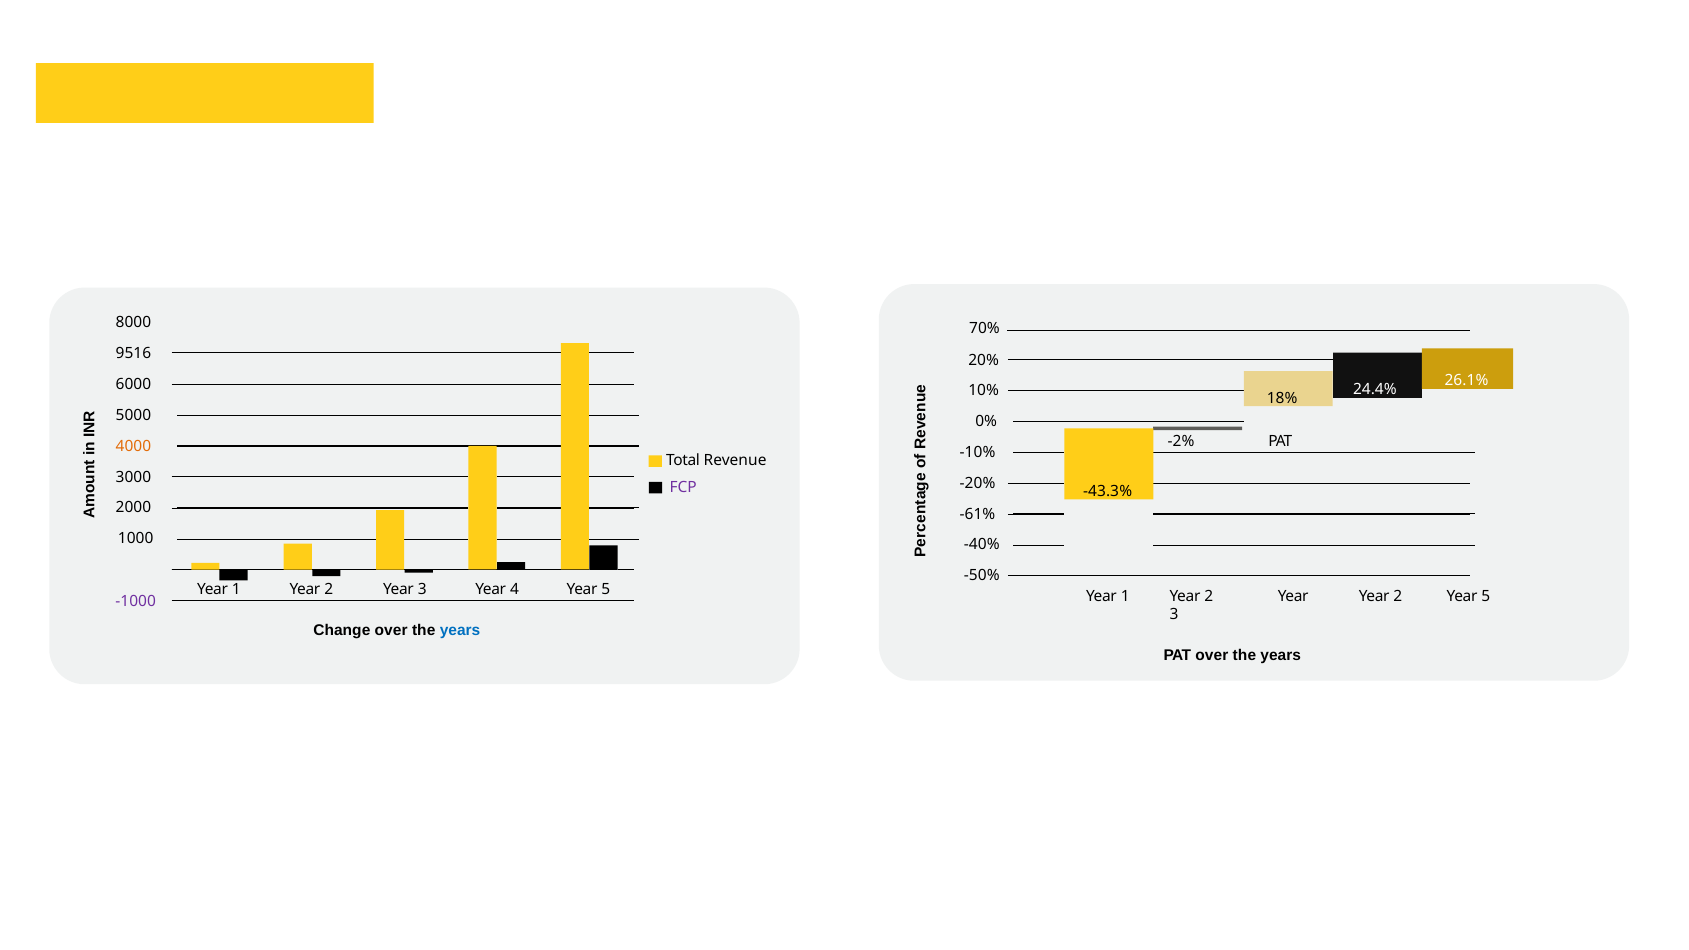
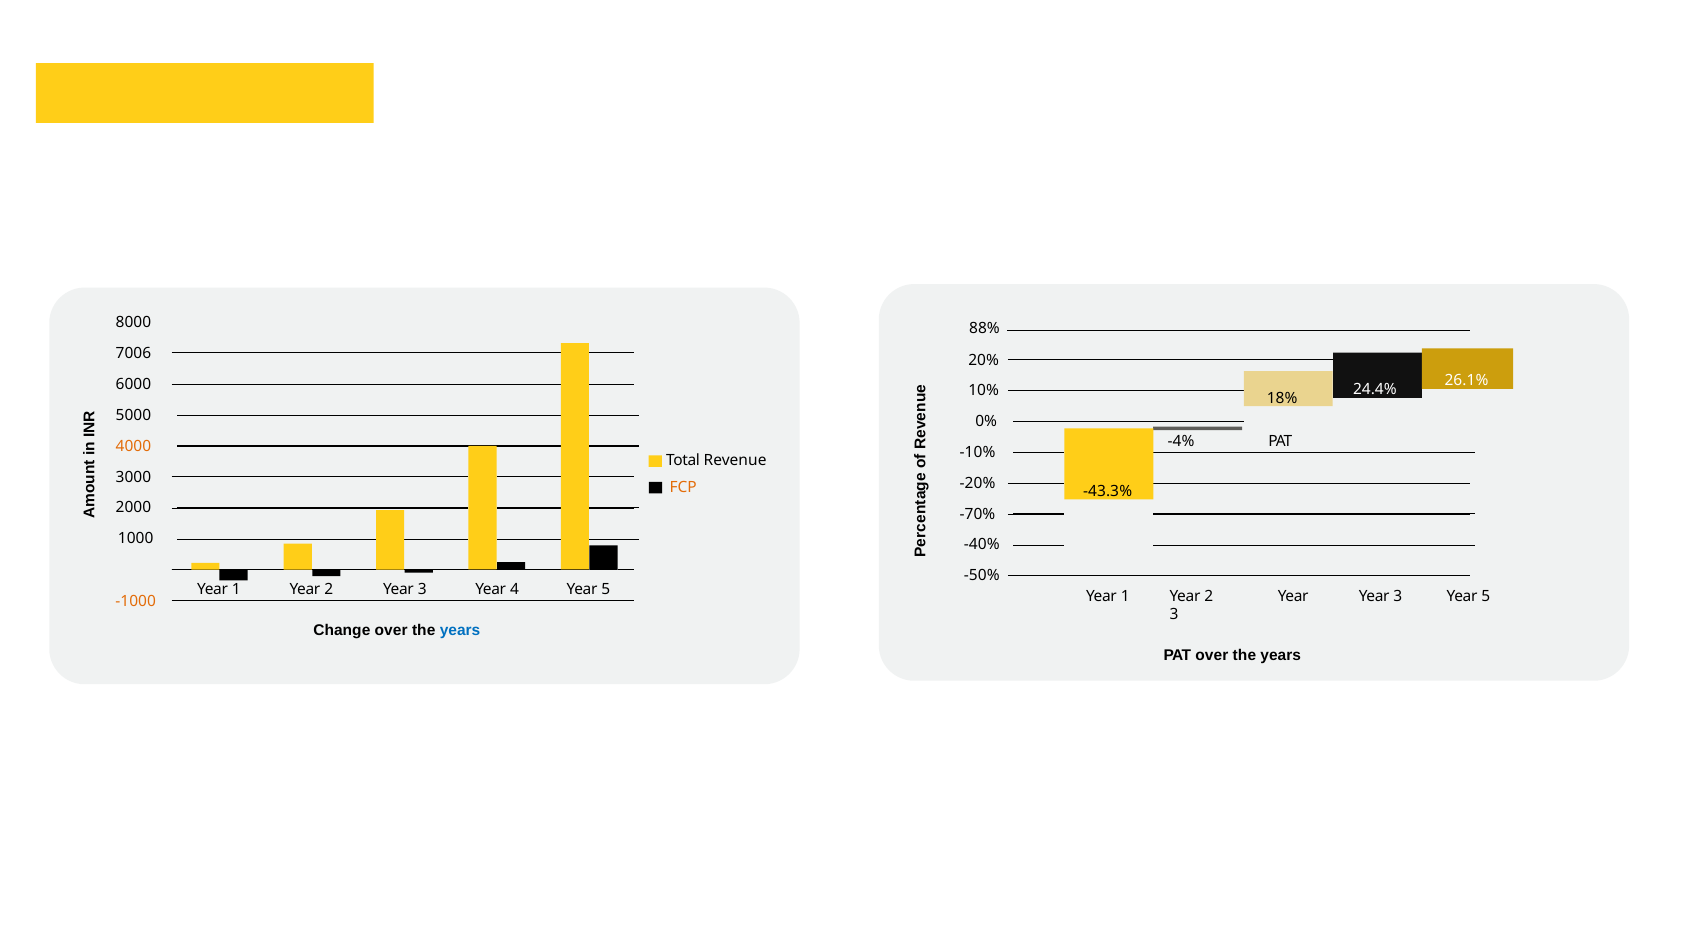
70%: 70% -> 88%
9516: 9516 -> 7006
-2%: -2% -> -4%
FCP colour: purple -> orange
-61%: -61% -> -70%
1 Year 2: 2 -> 3
-1000 colour: purple -> orange
